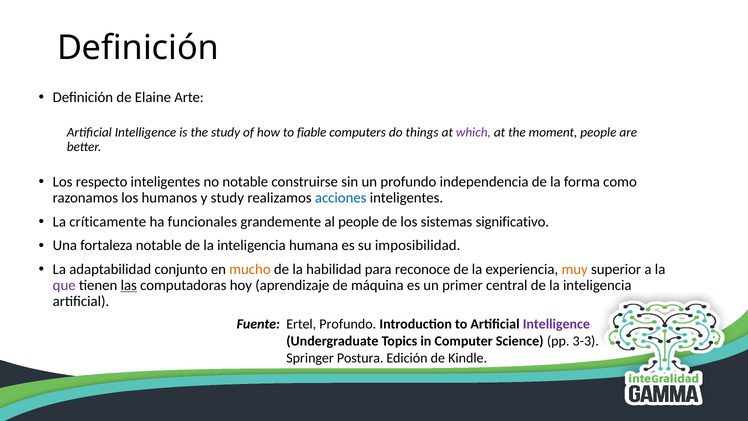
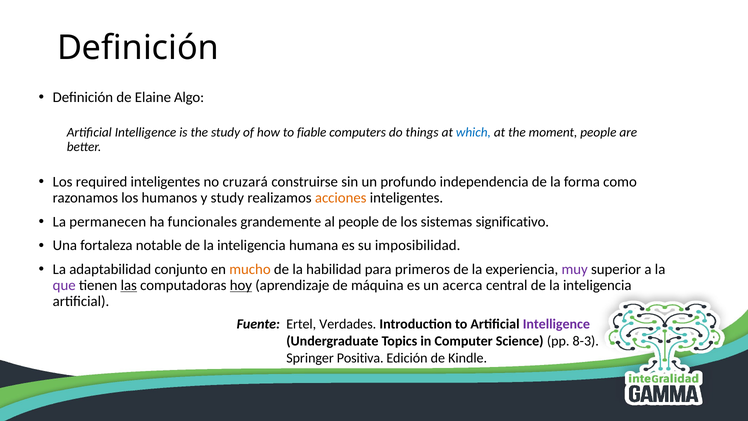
Arte: Arte -> Algo
which colour: purple -> blue
respecto: respecto -> required
no notable: notable -> cruzará
acciones colour: blue -> orange
críticamente: críticamente -> permanecen
reconoce: reconoce -> primeros
muy colour: orange -> purple
hoy underline: none -> present
primer: primer -> acerca
Ertel Profundo: Profundo -> Verdades
3-3: 3-3 -> 8-3
Postura: Postura -> Positiva
